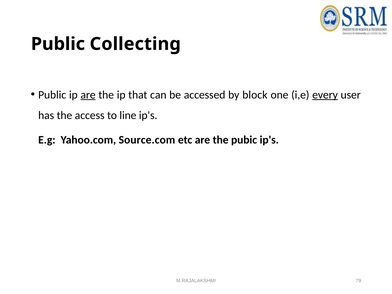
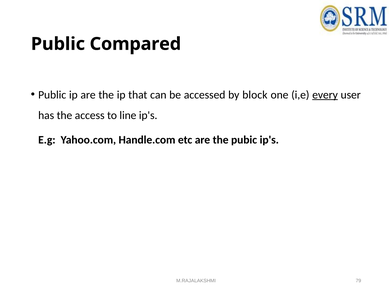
Collecting: Collecting -> Compared
are at (88, 95) underline: present -> none
Source.com: Source.com -> Handle.com
